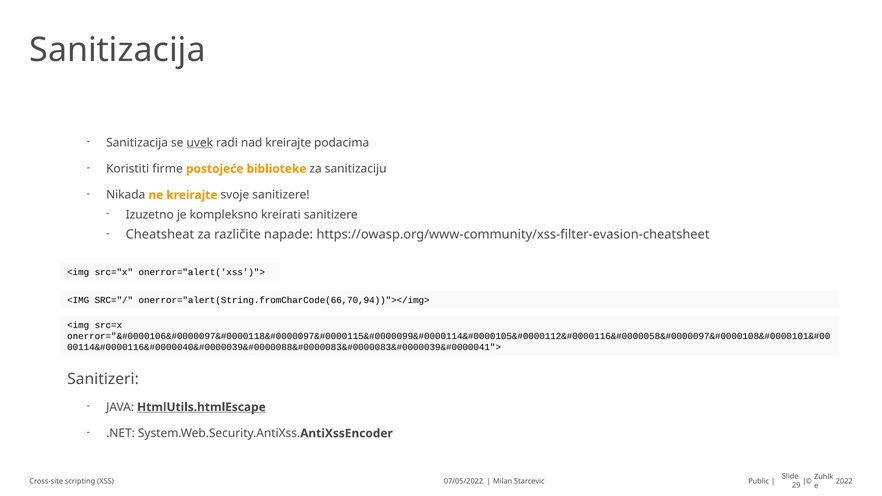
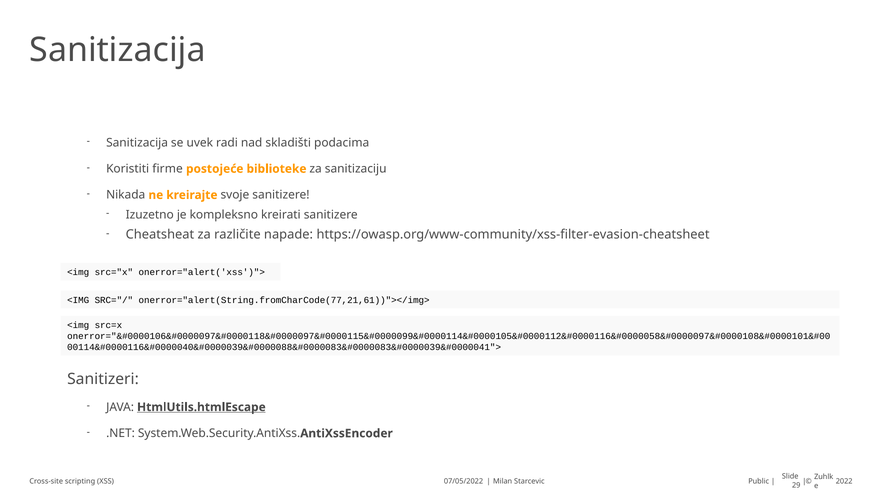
uvek underline: present -> none
nad kreirajte: kreirajte -> skladišti
onerror="alert(String.fromCharCode(66,70,94))"></img>: onerror="alert(String.fromCharCode(66,70,94))"></img> -> onerror="alert(String.fromCharCode(77,21,61))"></img>
